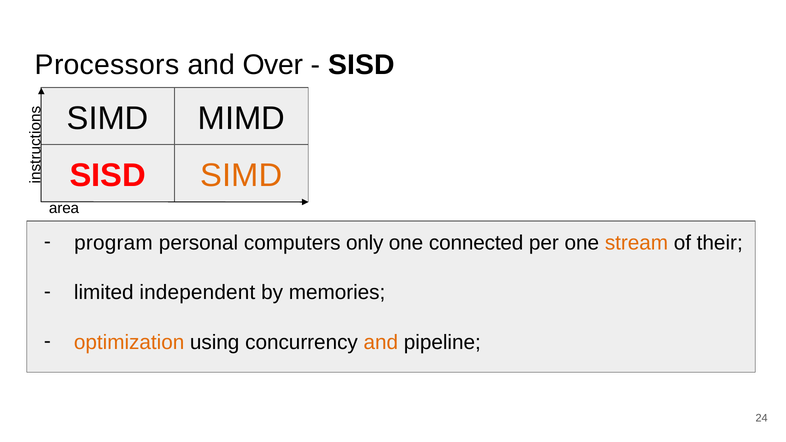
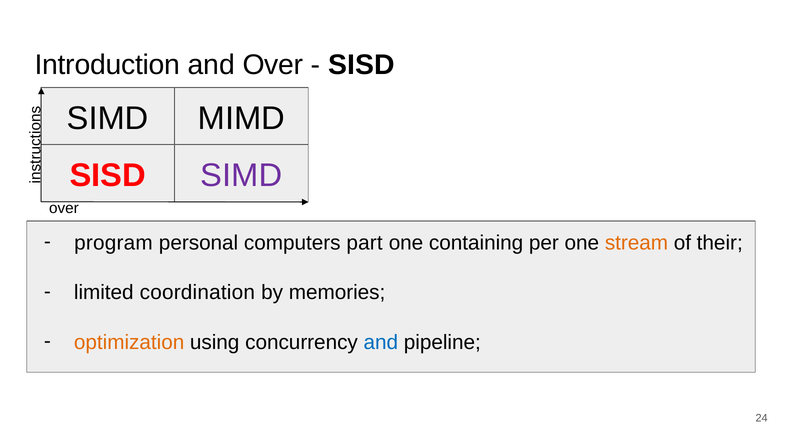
Processors: Processors -> Introduction
SIMD at (241, 175) colour: orange -> purple
area at (64, 208): area -> over
only: only -> part
connected: connected -> containing
independent: independent -> coordination
and at (381, 342) colour: orange -> blue
